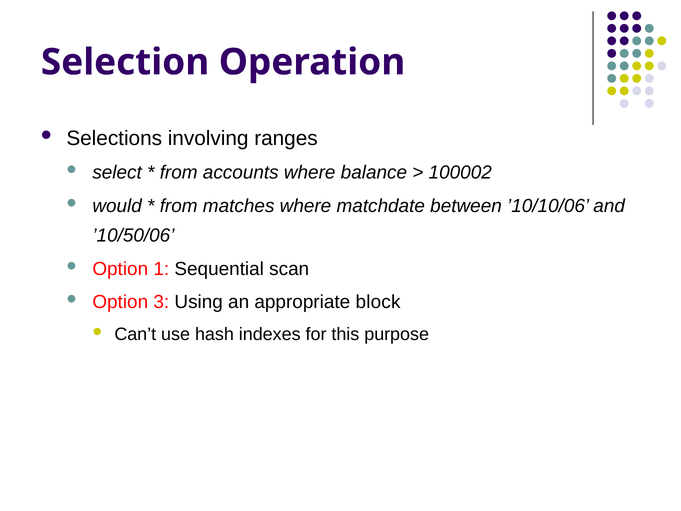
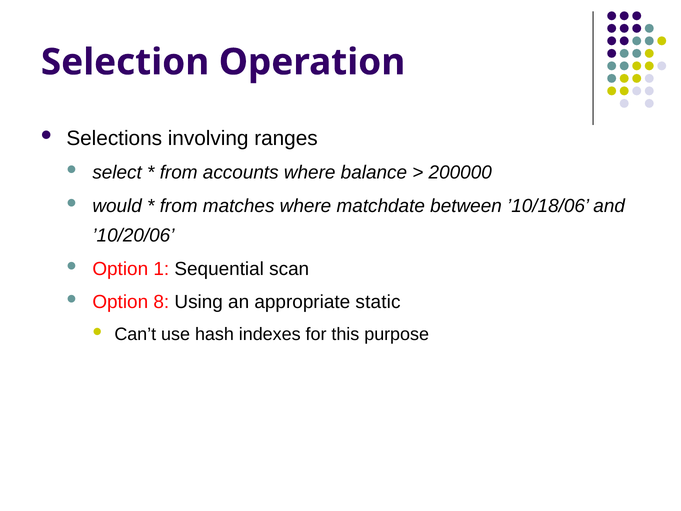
100002: 100002 -> 200000
’10/10/06: ’10/10/06 -> ’10/18/06
’10/50/06: ’10/50/06 -> ’10/20/06
3: 3 -> 8
block: block -> static
